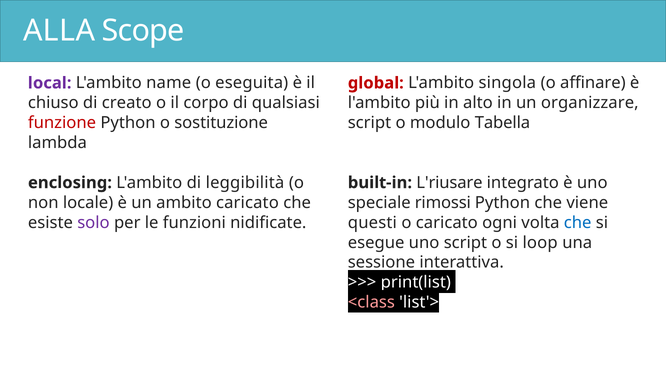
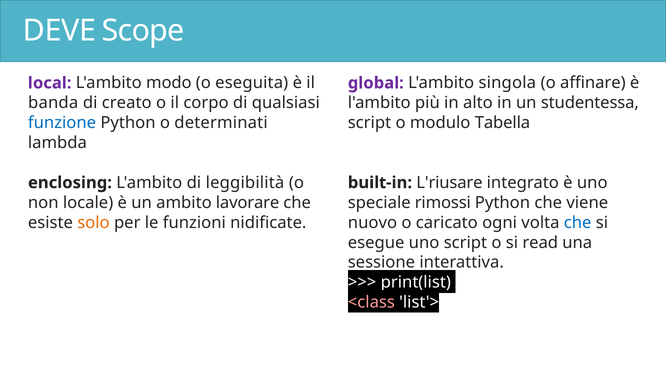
ALLA: ALLA -> DEVE
name: name -> modo
global colour: red -> purple
chiuso: chiuso -> banda
organizzare: organizzare -> studentessa
funzione colour: red -> blue
sostituzione: sostituzione -> determinati
ambito caricato: caricato -> lavorare
solo colour: purple -> orange
questi: questi -> nuovo
loop: loop -> read
